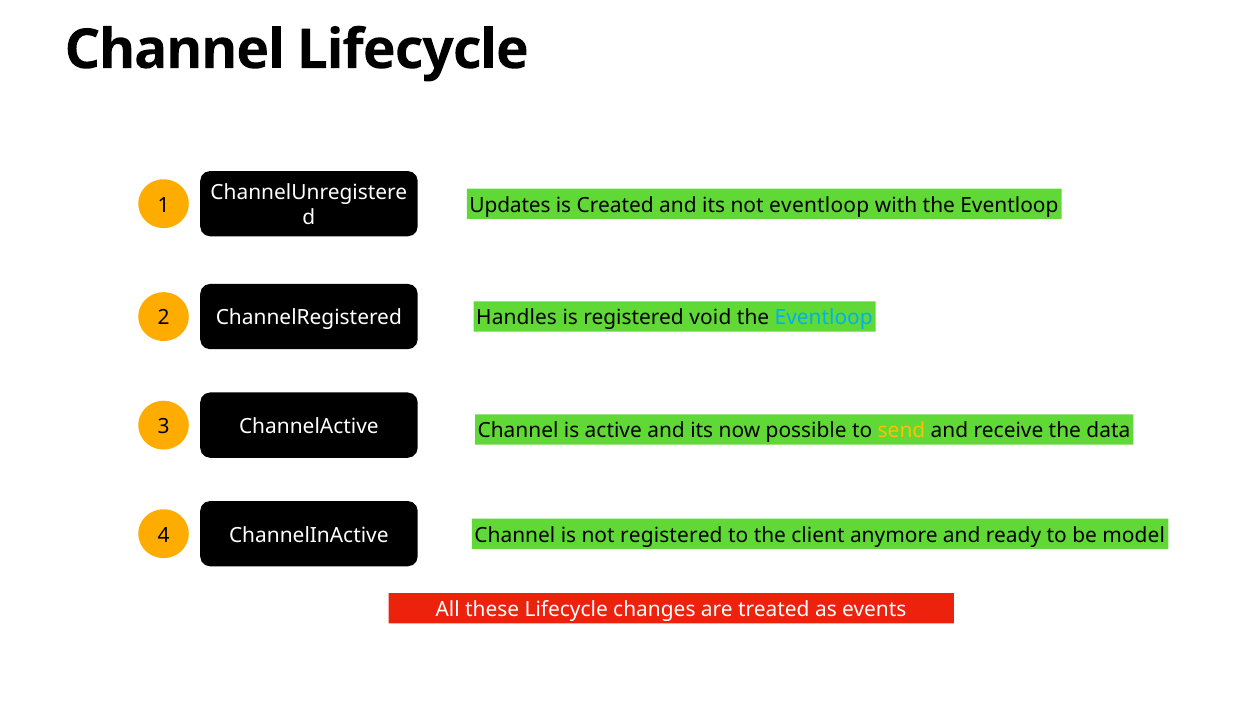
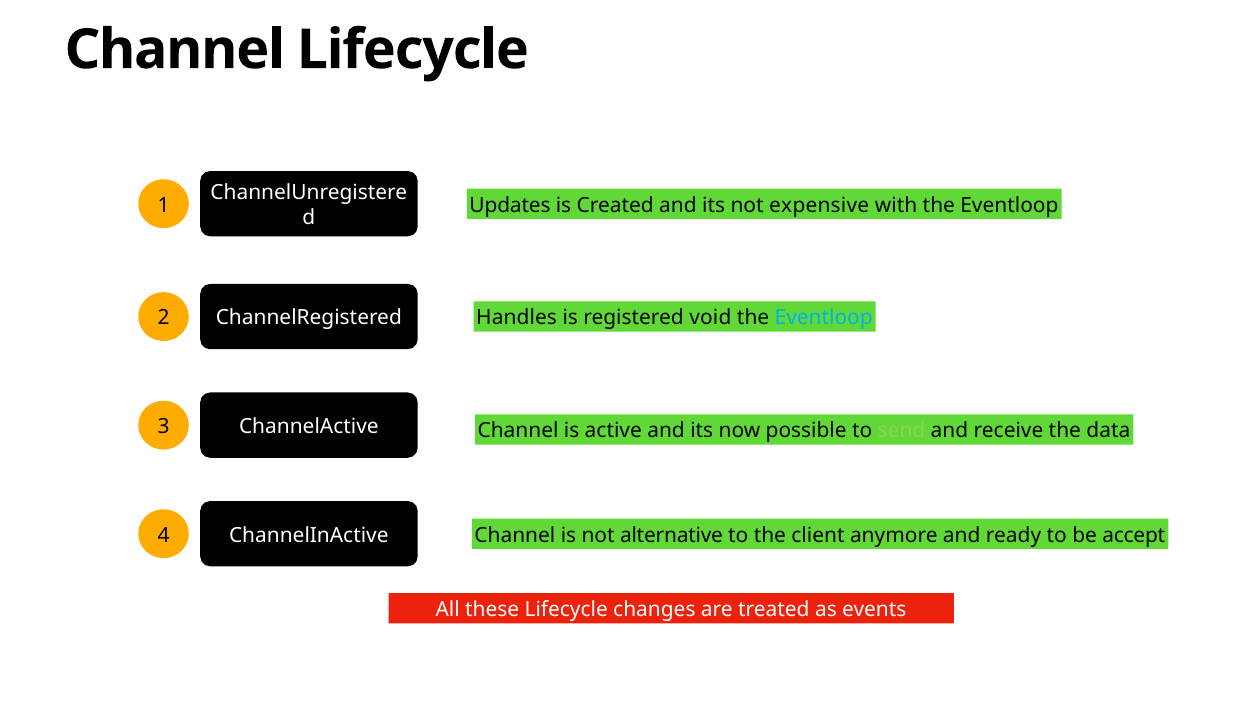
not eventloop: eventloop -> expensive
send colour: yellow -> light green
not registered: registered -> alternative
model: model -> accept
